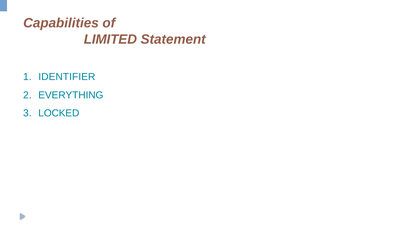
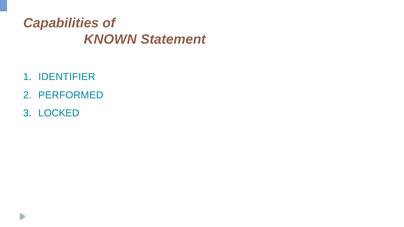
LIMITED: LIMITED -> KNOWN
EVERYTHING: EVERYTHING -> PERFORMED
